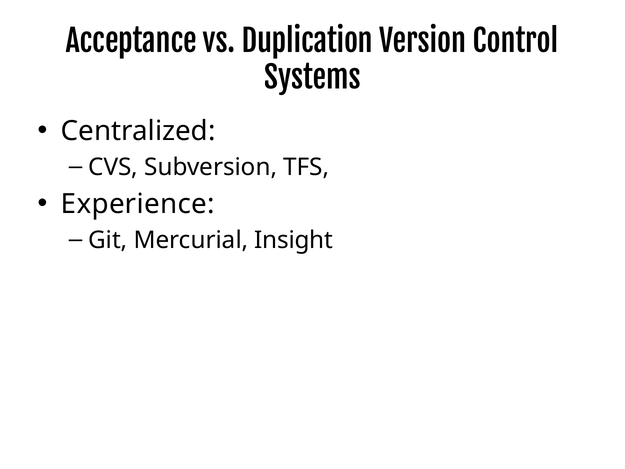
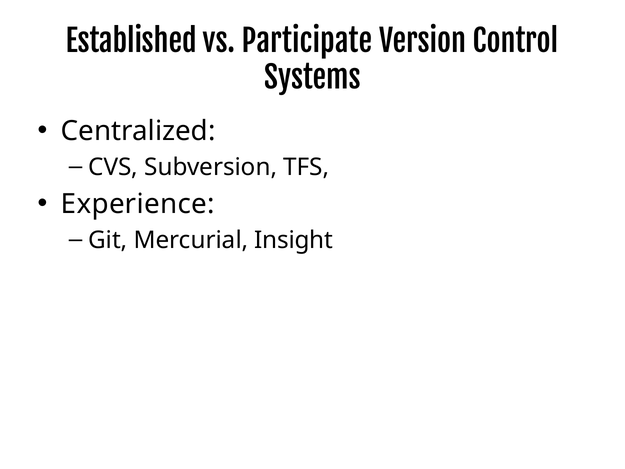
Acceptance: Acceptance -> Established
Duplication: Duplication -> Participate
